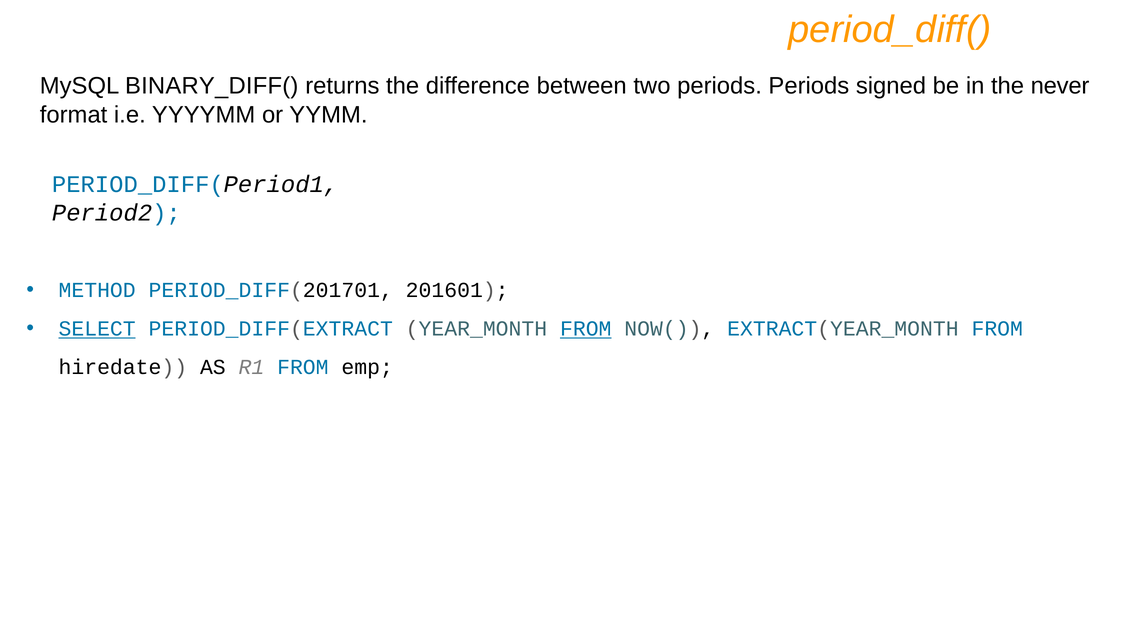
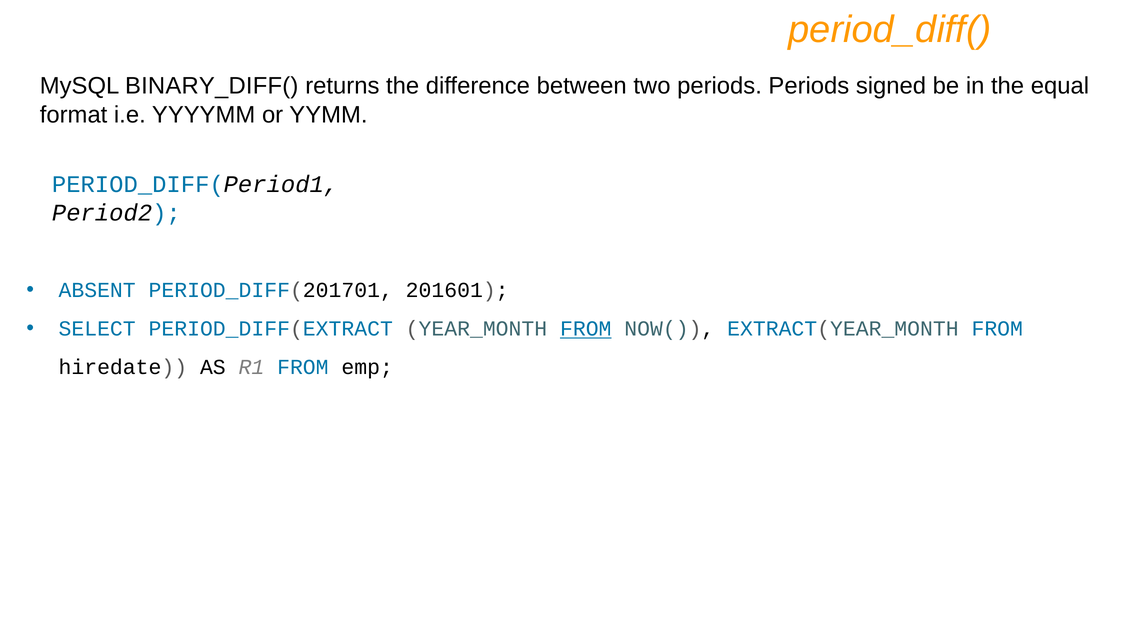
never: never -> equal
METHOD: METHOD -> ABSENT
SELECT underline: present -> none
